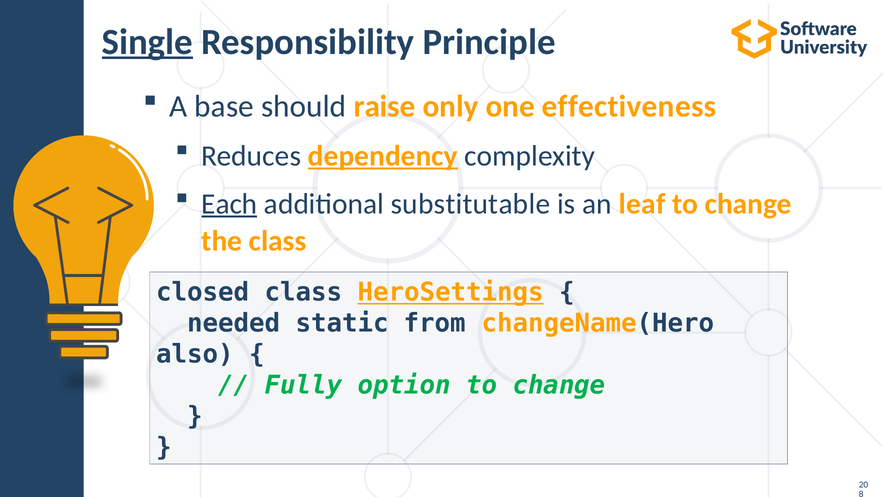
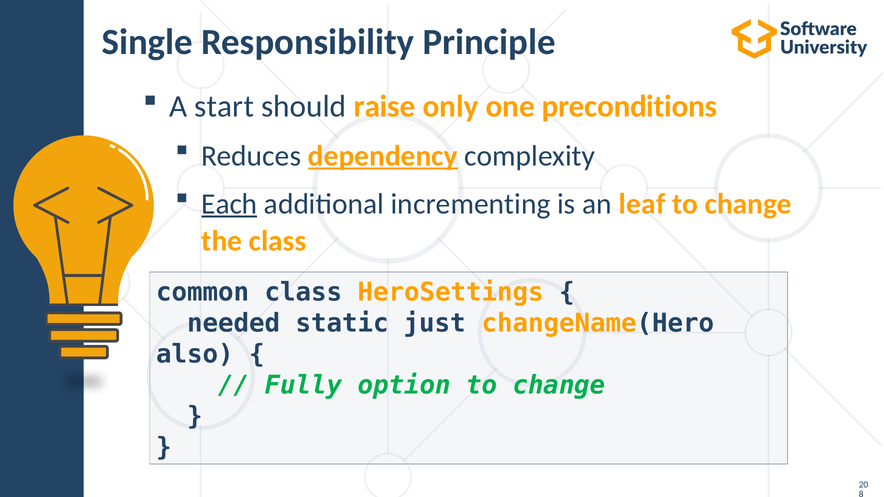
Single underline: present -> none
base: base -> start
effectiveness: effectiveness -> preconditions
substitutable: substitutable -> incrementing
closed: closed -> common
HeroSettings underline: present -> none
from: from -> just
